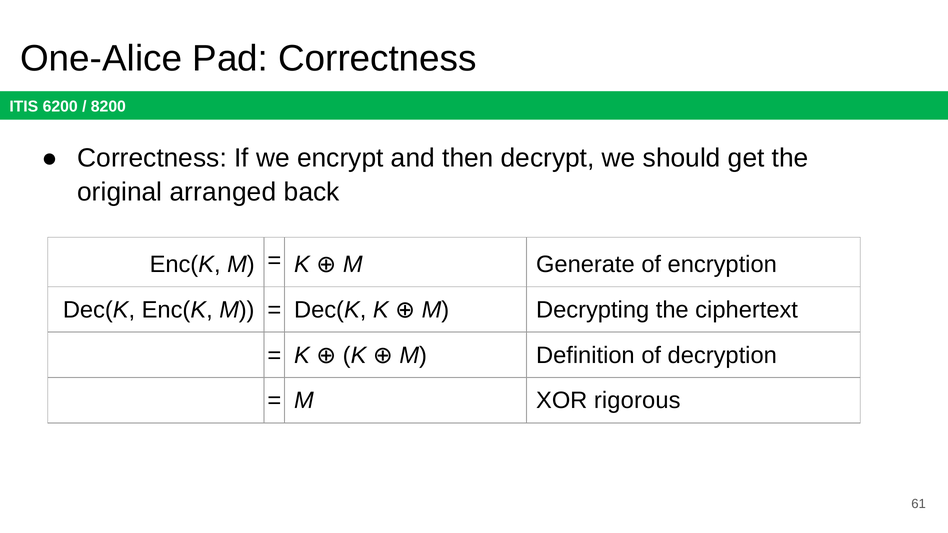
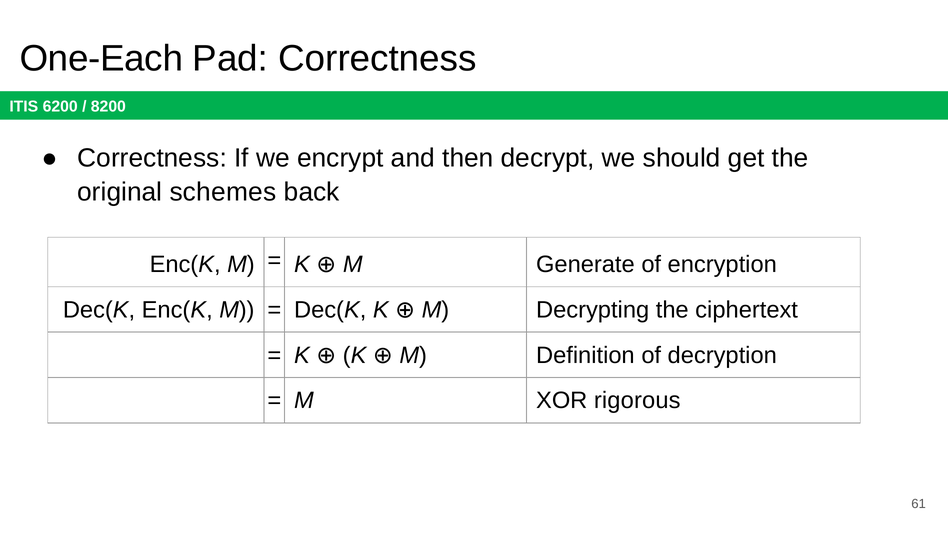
One-Alice: One-Alice -> One-Each
arranged: arranged -> schemes
